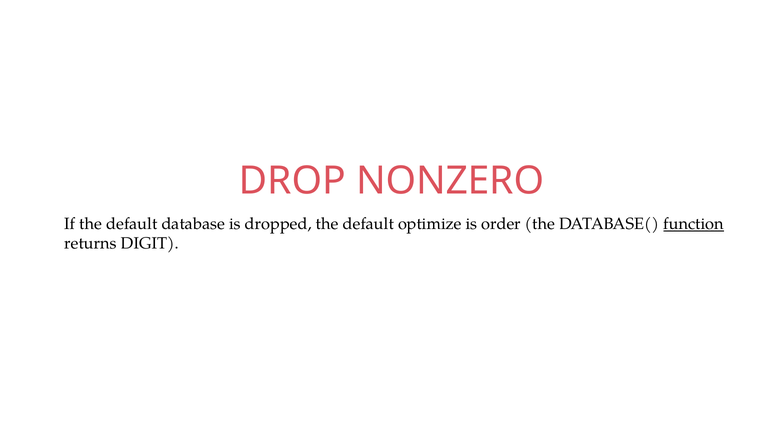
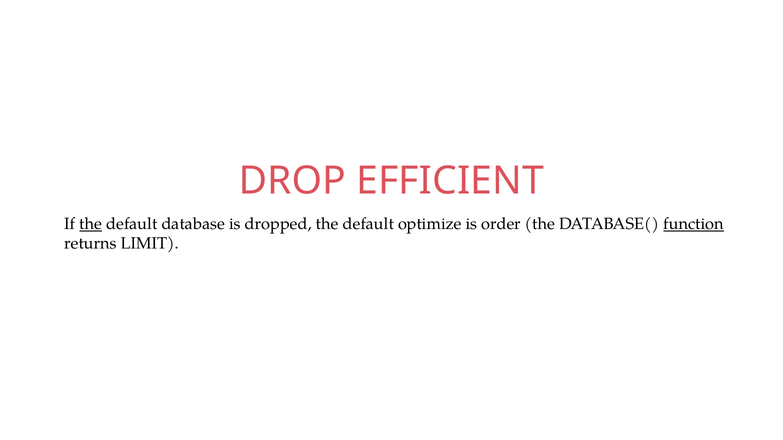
NONZERO: NONZERO -> EFFICIENT
the at (91, 224) underline: none -> present
DIGIT: DIGIT -> LIMIT
